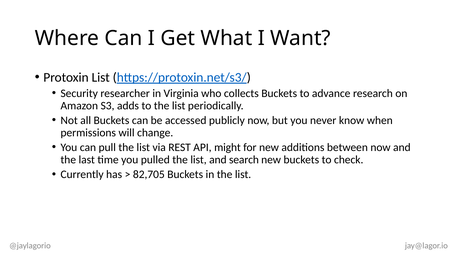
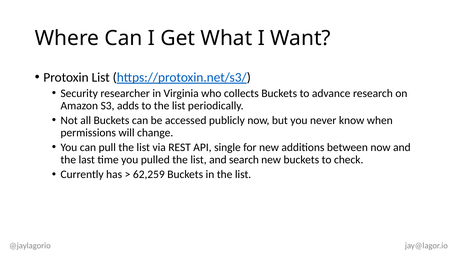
might: might -> single
82,705: 82,705 -> 62,259
